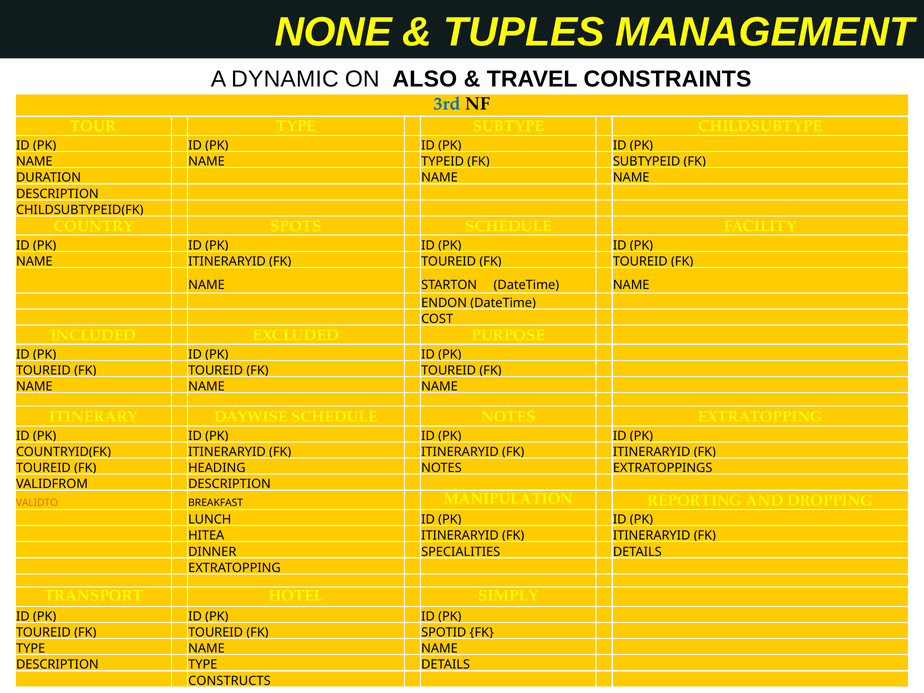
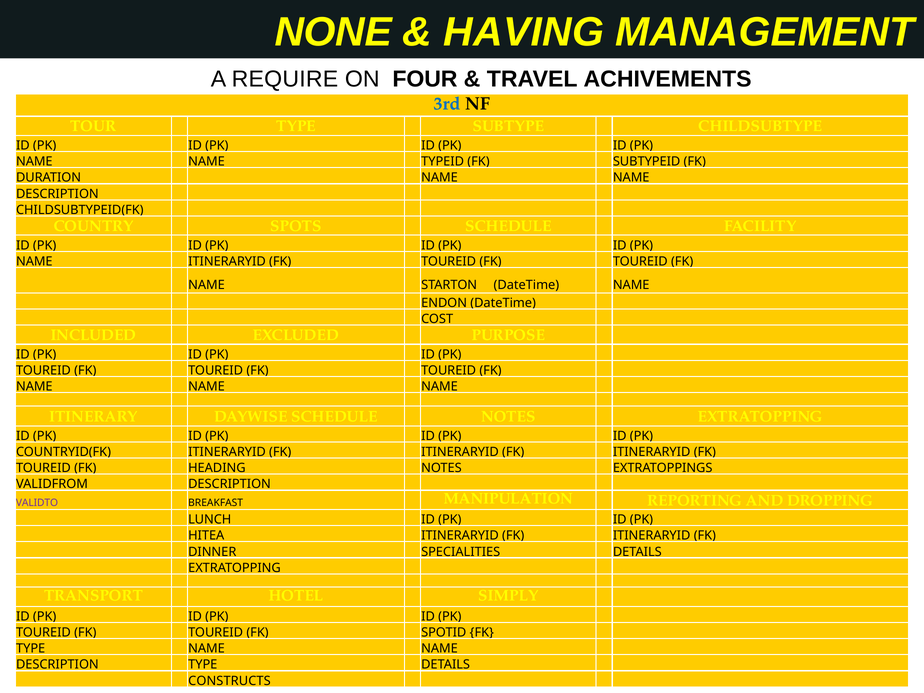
TUPLES: TUPLES -> HAVING
DYNAMIC: DYNAMIC -> REQUIRE
ALSO: ALSO -> FOUR
CONSTRAINTS: CONSTRAINTS -> ACHIVEMENTS
VALIDTO colour: orange -> purple
